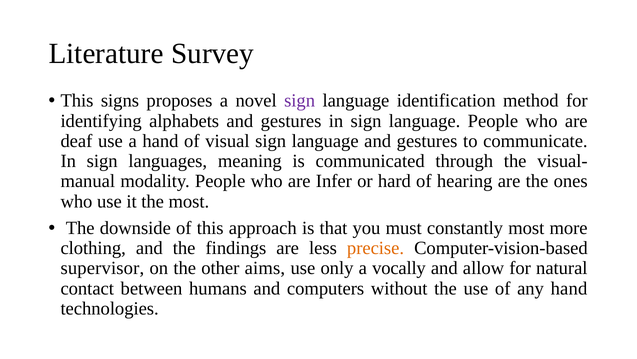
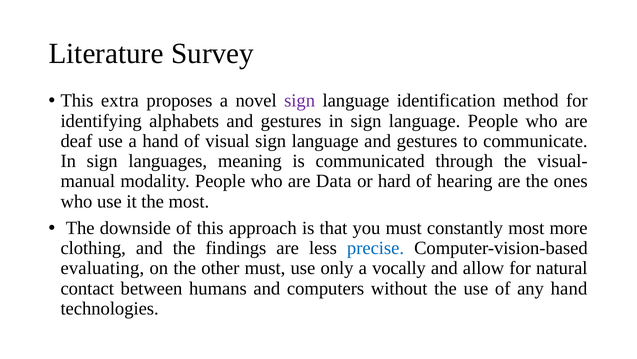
signs: signs -> extra
Infer: Infer -> Data
precise colour: orange -> blue
supervisor: supervisor -> evaluating
other aims: aims -> must
